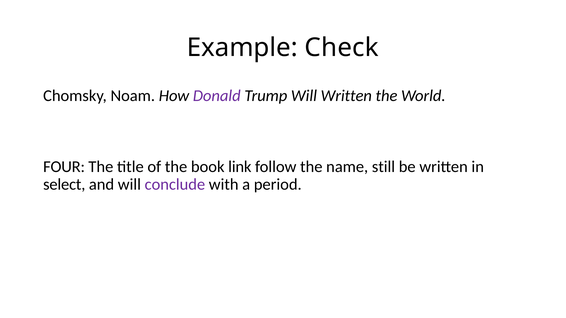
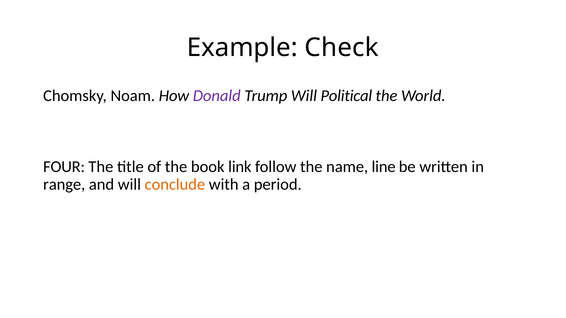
Will Written: Written -> Political
still: still -> line
select: select -> range
conclude colour: purple -> orange
